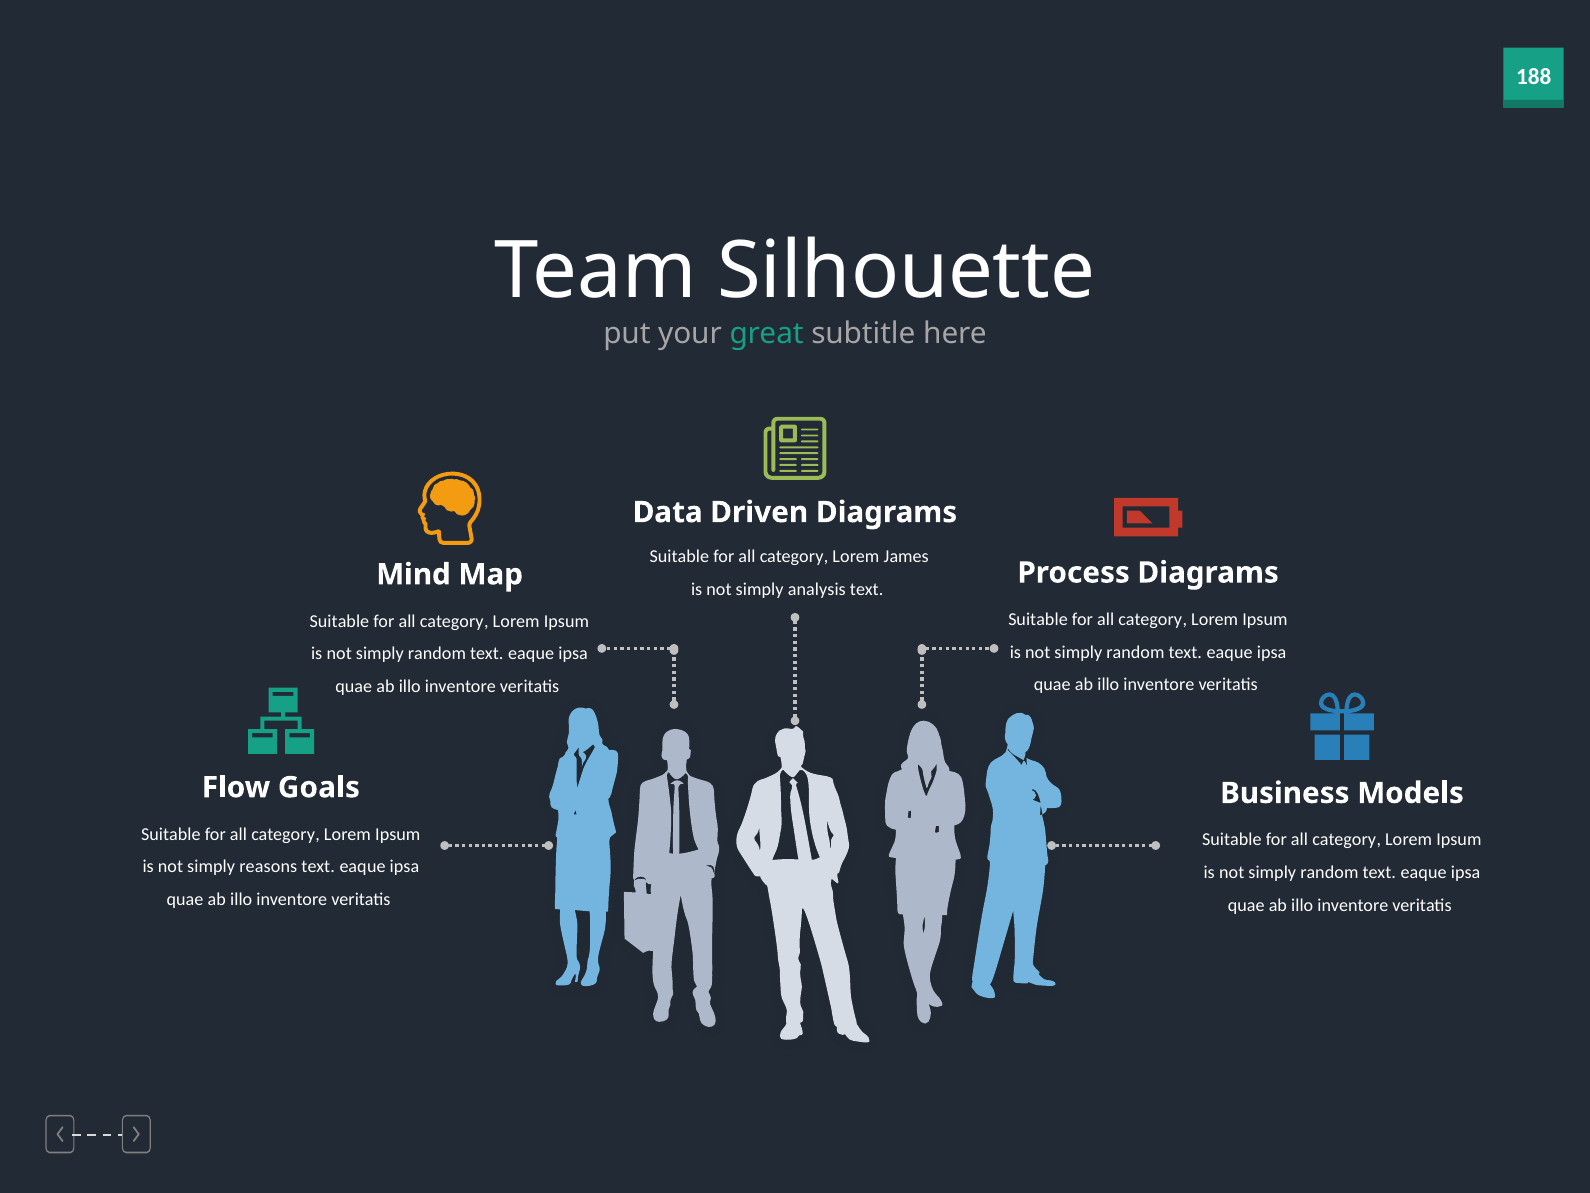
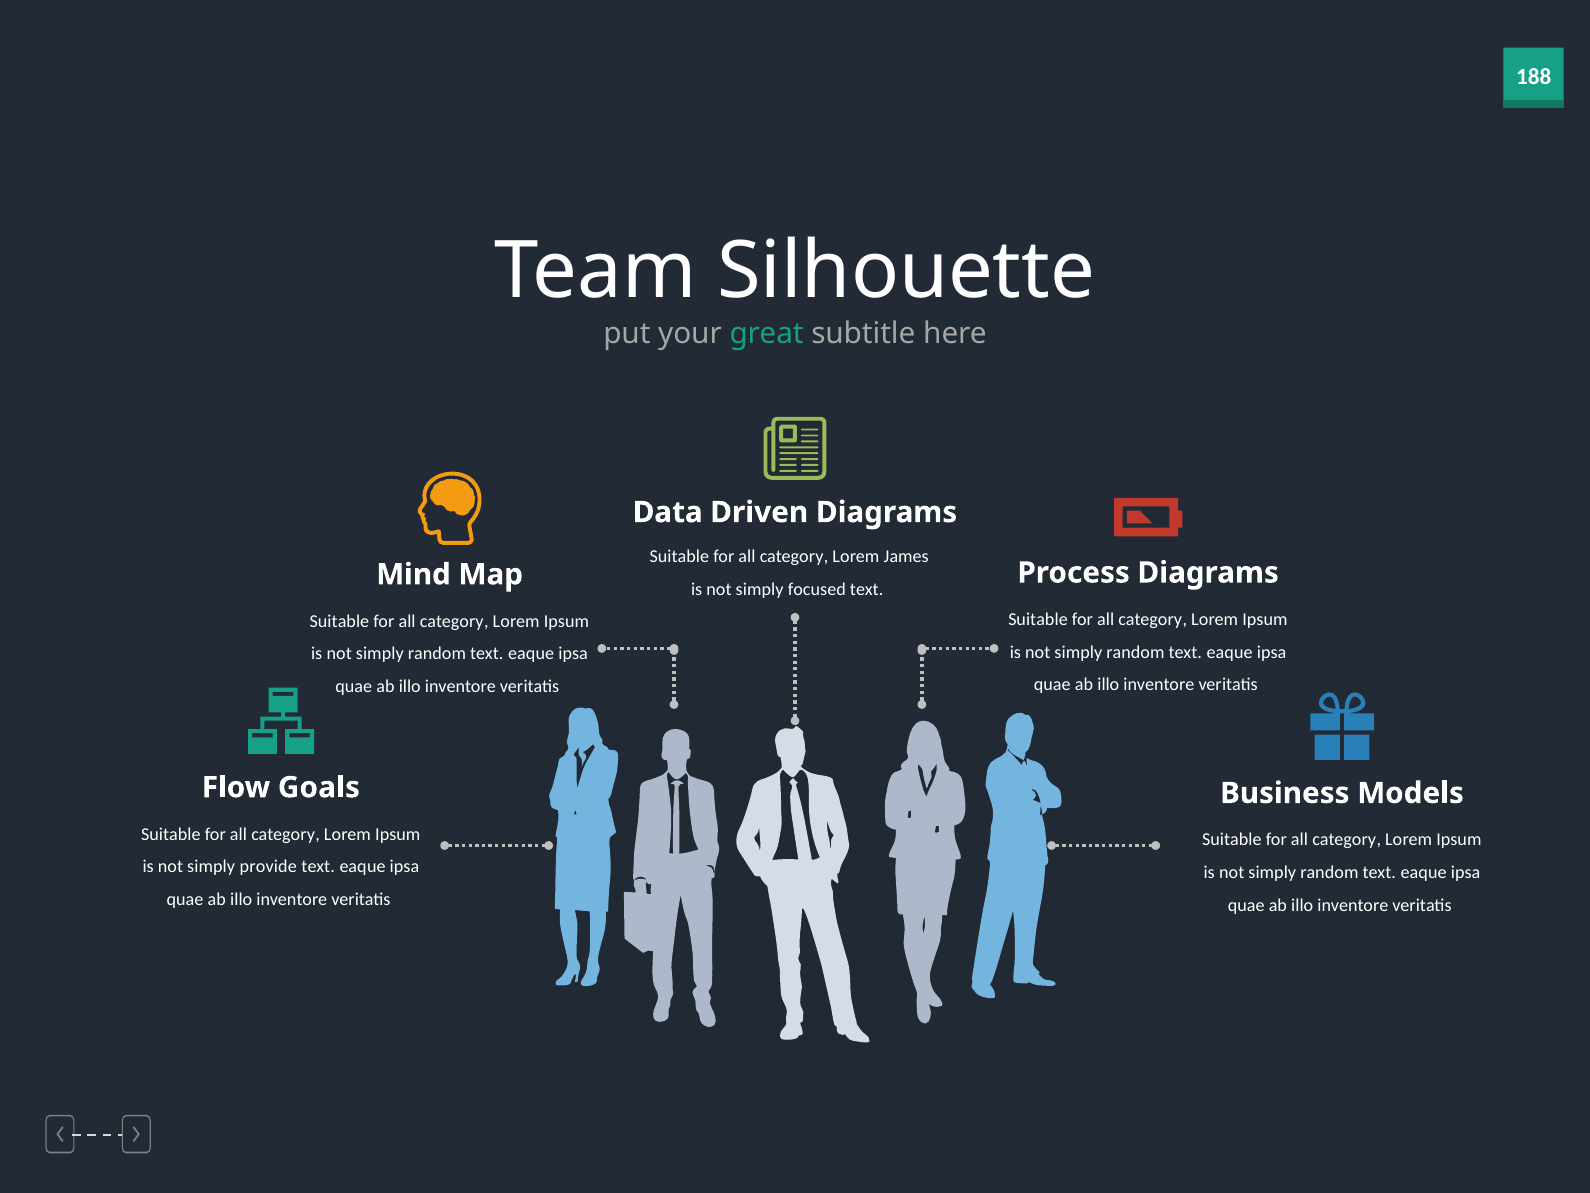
analysis: analysis -> focused
reasons: reasons -> provide
